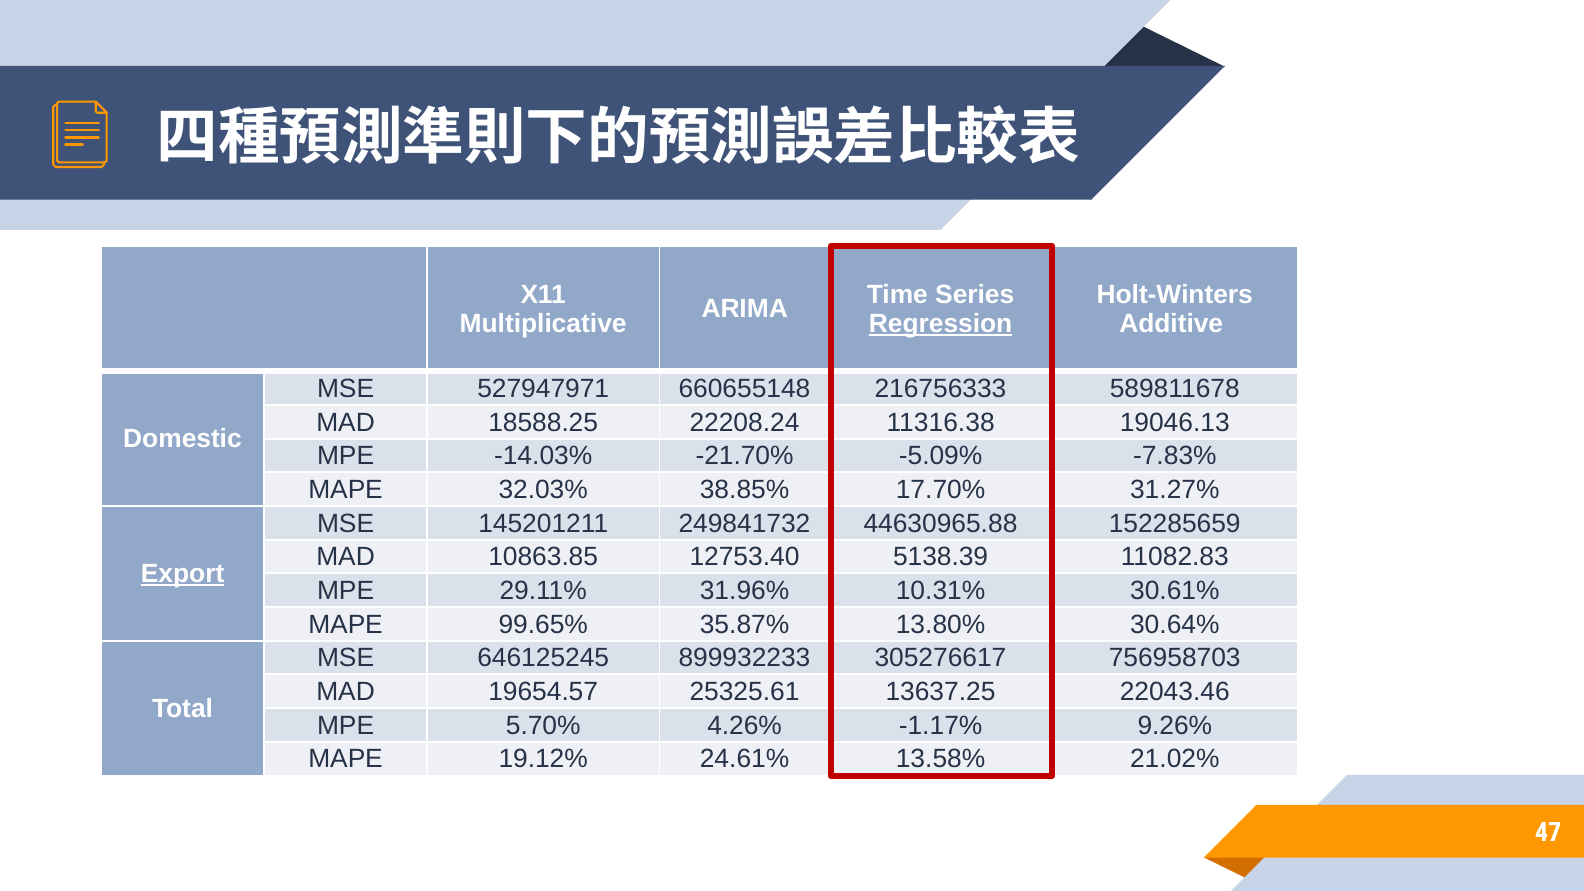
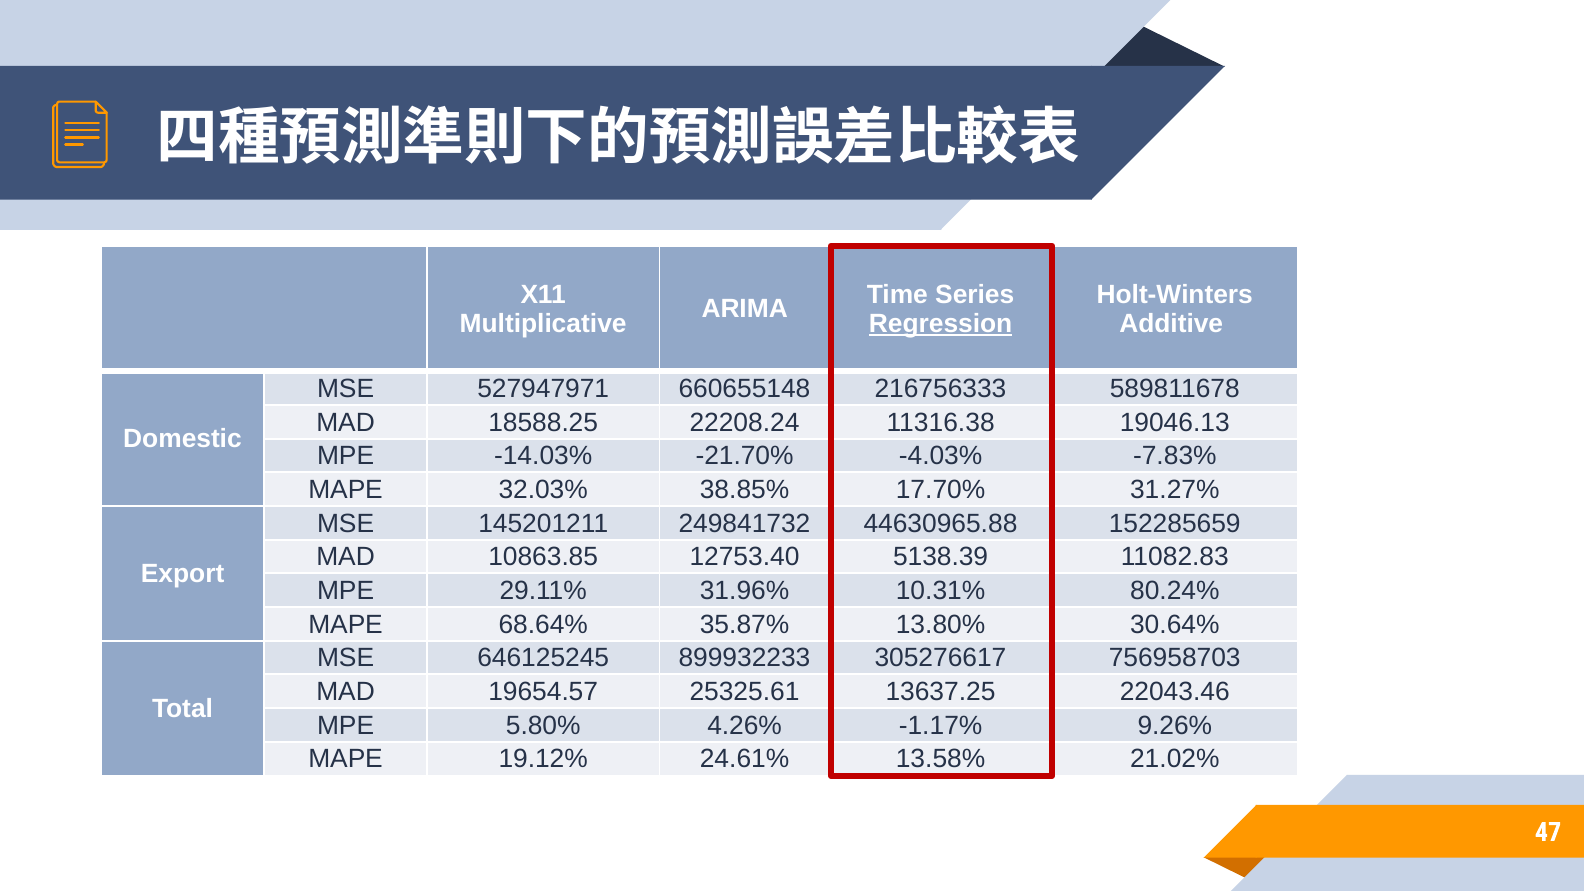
-5.09%: -5.09% -> -4.03%
Export underline: present -> none
30.61%: 30.61% -> 80.24%
99.65%: 99.65% -> 68.64%
5.70%: 5.70% -> 5.80%
